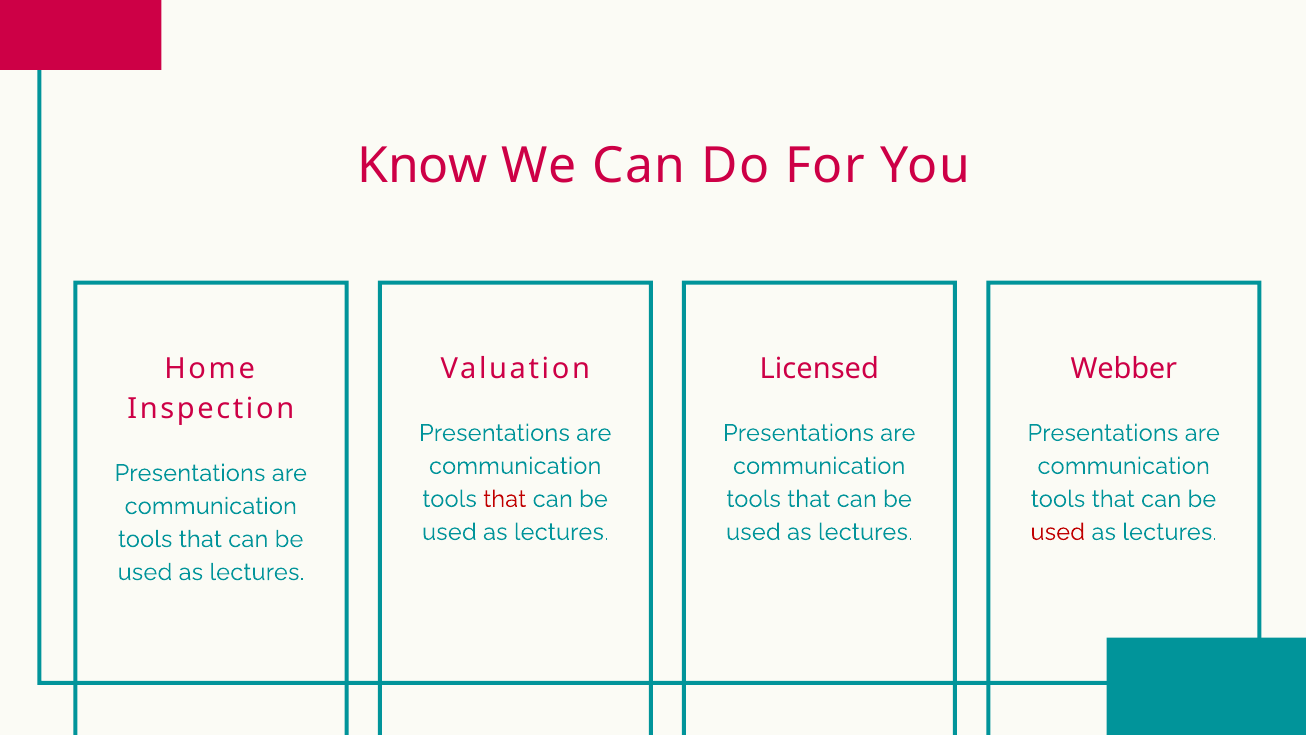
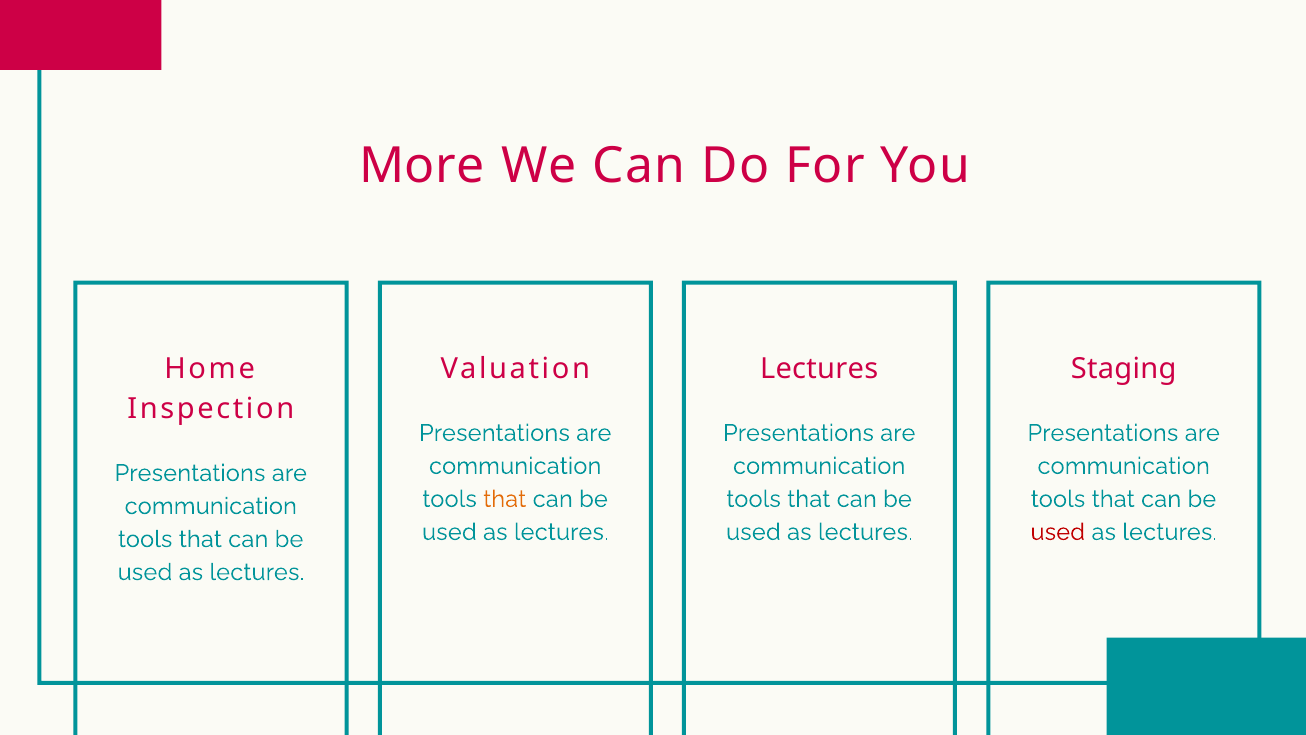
Know: Know -> More
Licensed at (819, 368): Licensed -> Lectures
Webber: Webber -> Staging
that at (505, 499) colour: red -> orange
